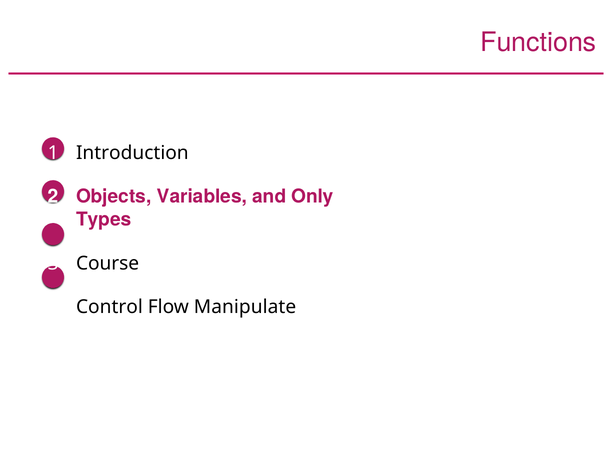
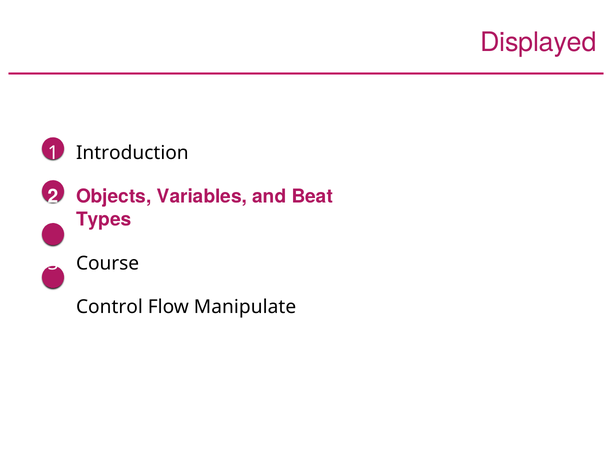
Functions: Functions -> Displayed
Only: Only -> Beat
